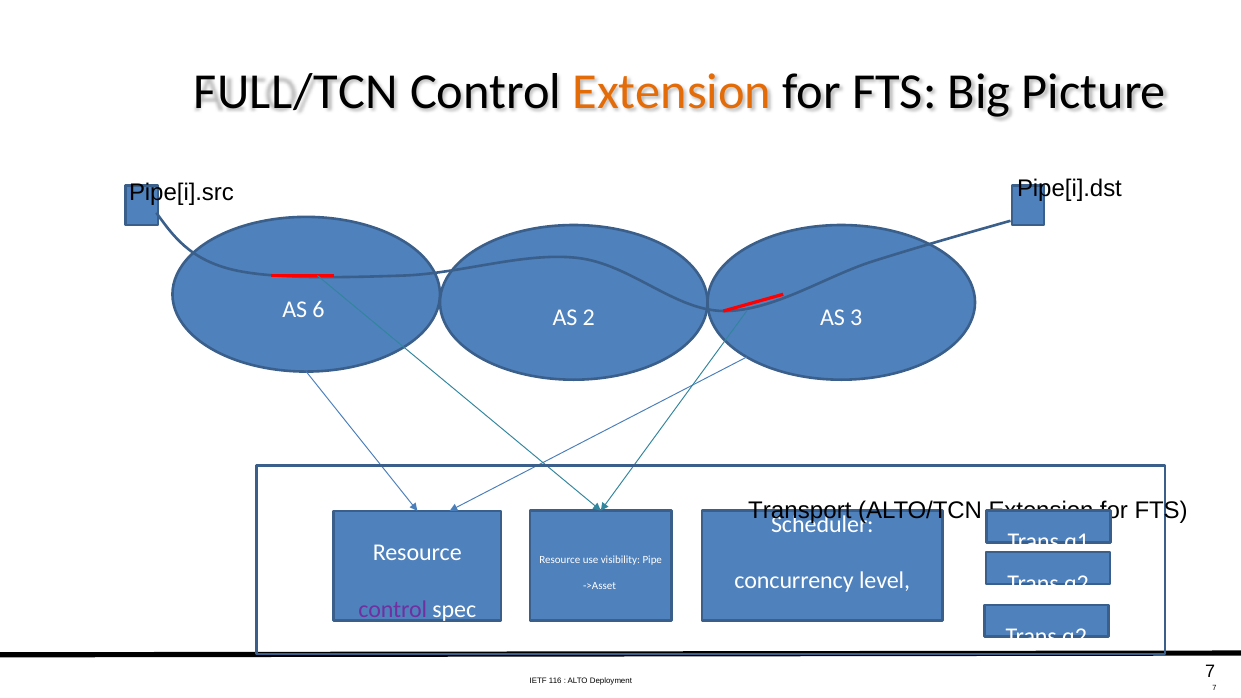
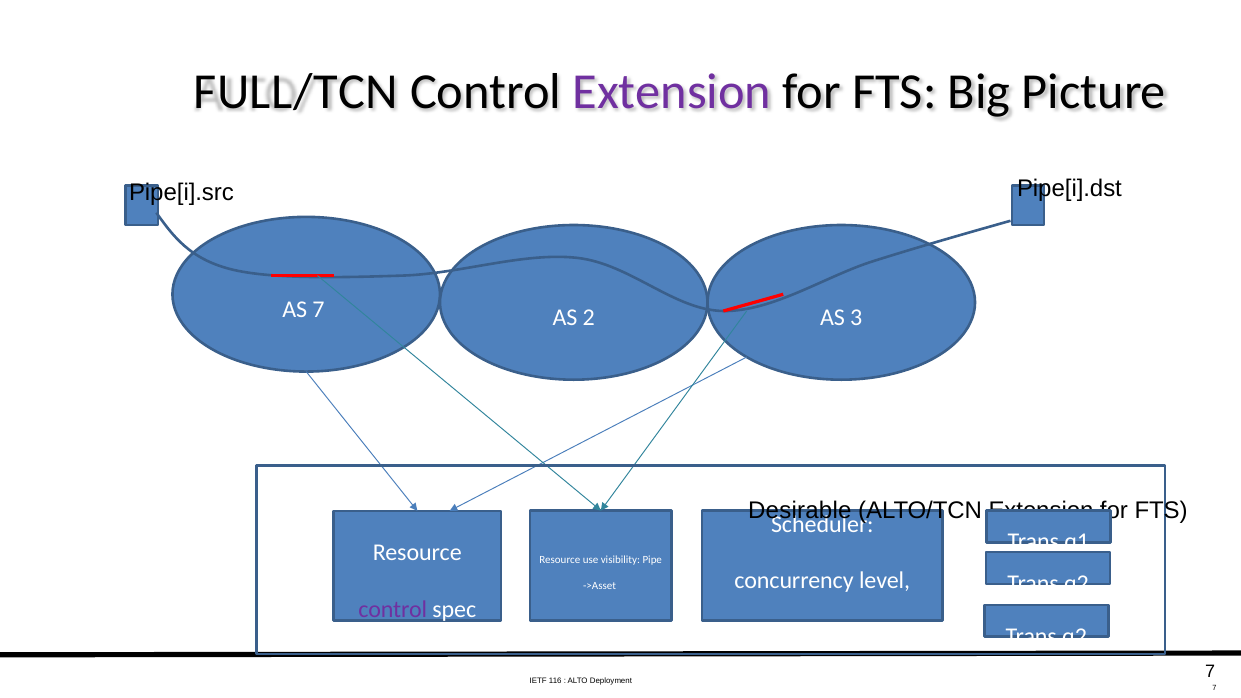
Extension at (672, 92) colour: orange -> purple
AS 6: 6 -> 7
Transport: Transport -> Desirable
